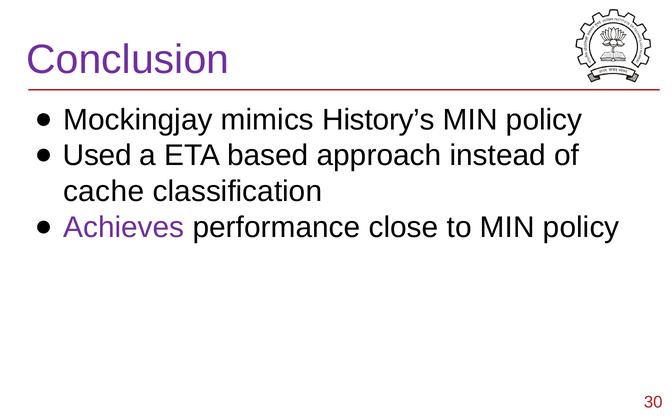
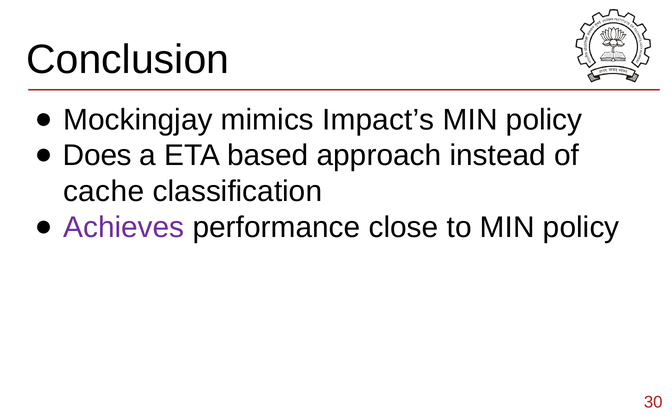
Conclusion colour: purple -> black
History’s: History’s -> Impact’s
Used: Used -> Does
